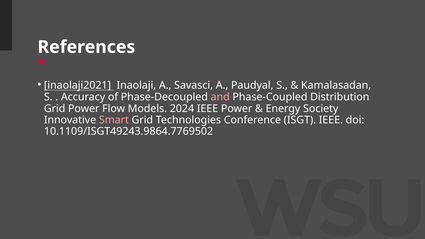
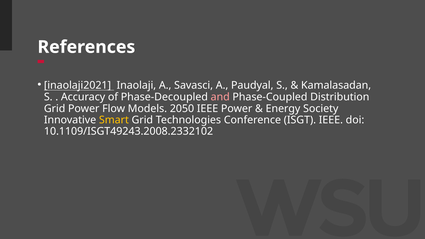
2024: 2024 -> 2050
Smart colour: pink -> yellow
10.1109/ISGT49243.9864.7769502: 10.1109/ISGT49243.9864.7769502 -> 10.1109/ISGT49243.2008.2332102
